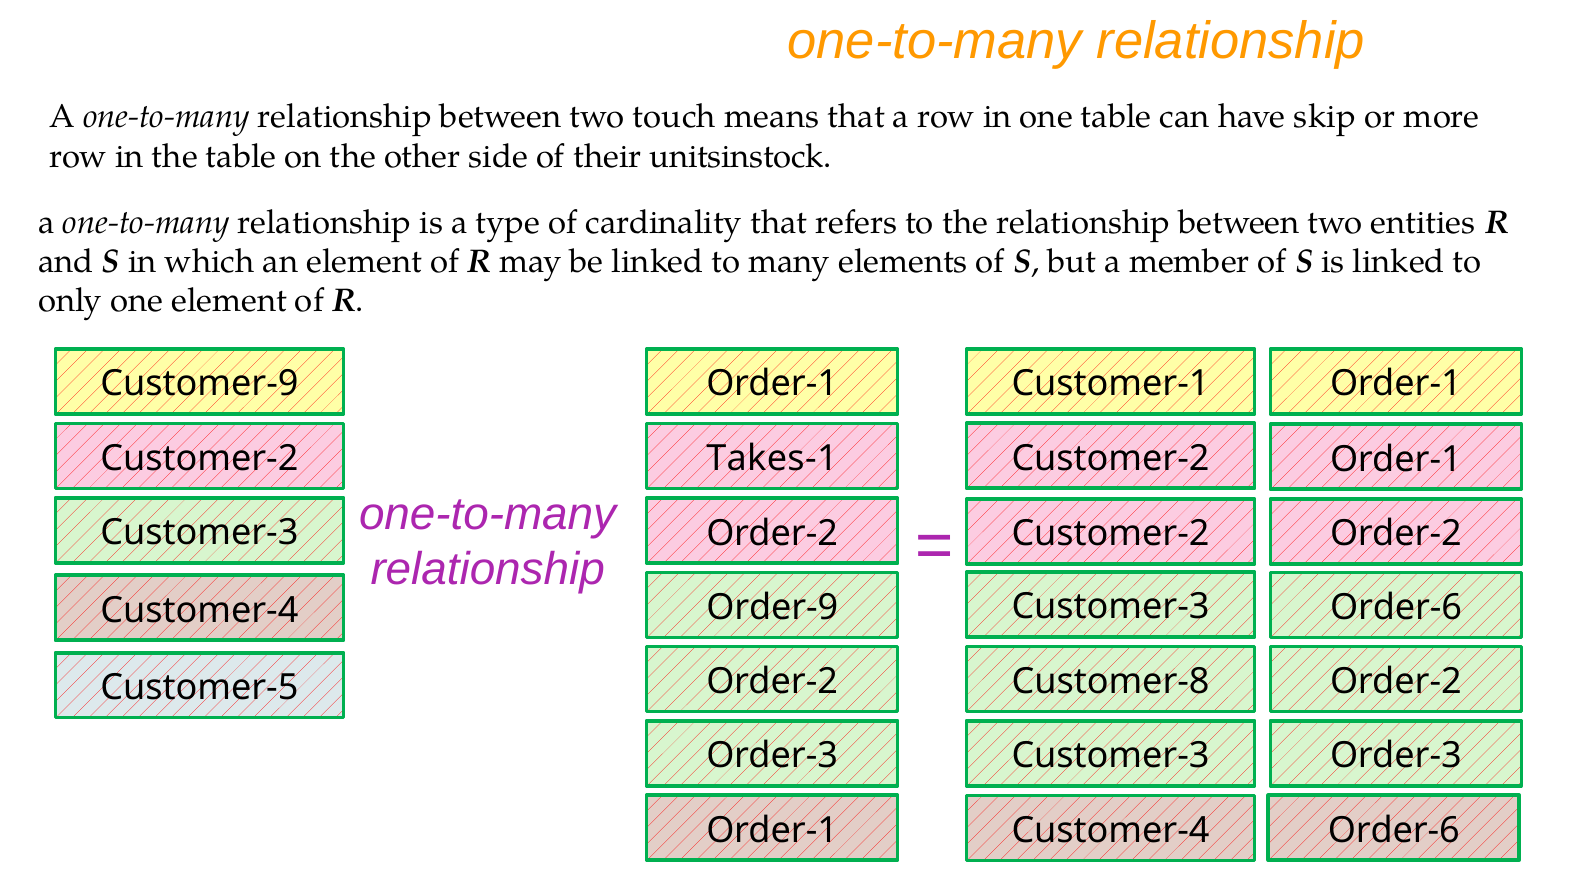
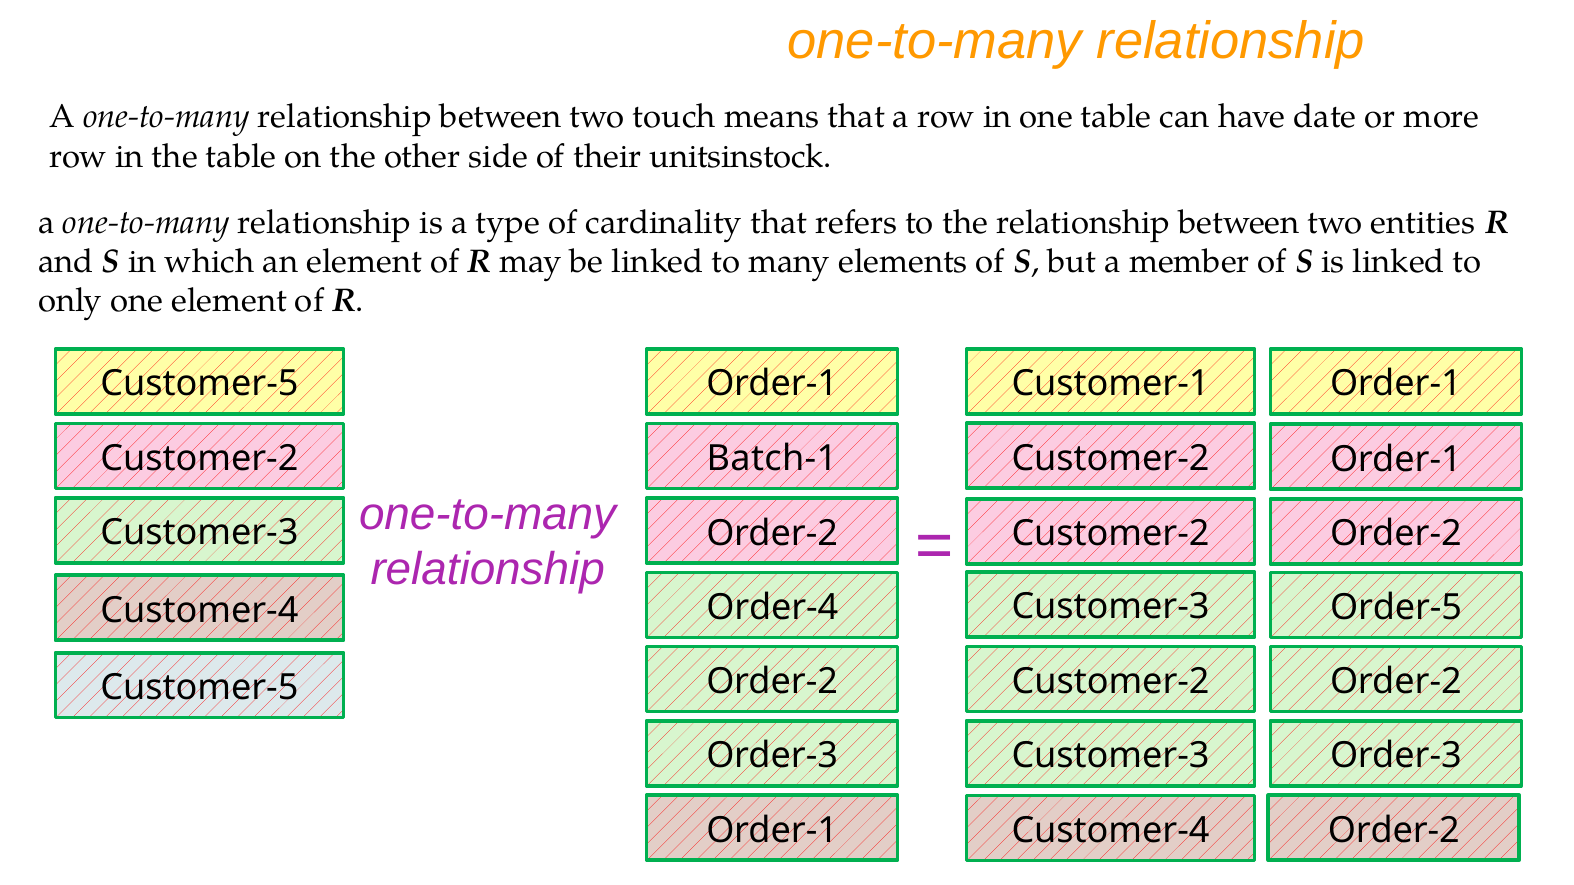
skip: skip -> date
Customer-9 at (199, 384): Customer-9 -> Customer-5
Takes-1: Takes-1 -> Batch-1
Order-9: Order-9 -> Order-4
Order-6 at (1396, 608): Order-6 -> Order-5
Customer-8 at (1111, 682): Customer-8 -> Customer-2
Order-6 at (1394, 830): Order-6 -> Order-2
